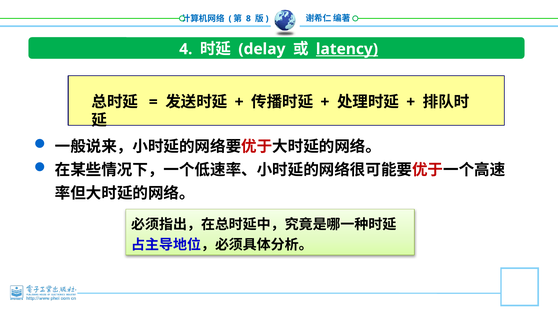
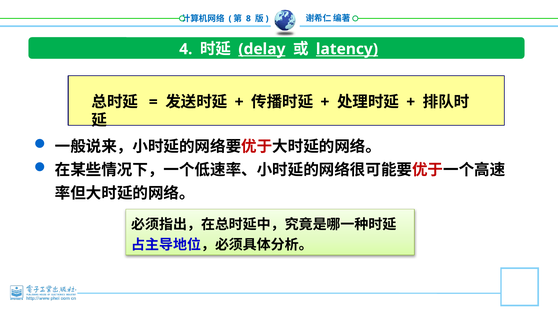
delay underline: none -> present
